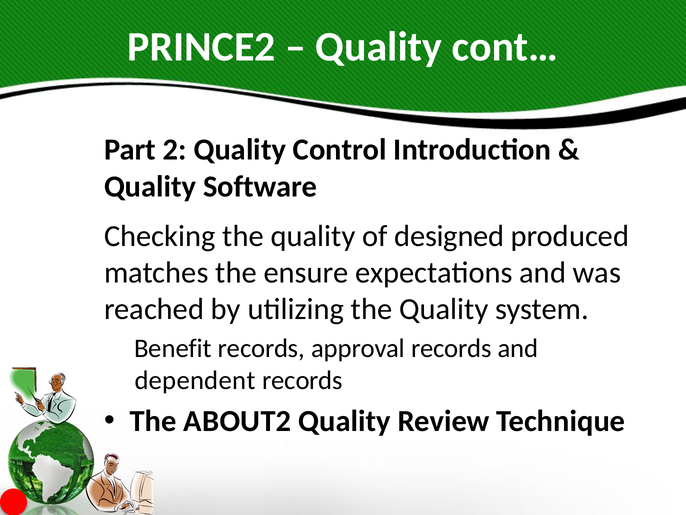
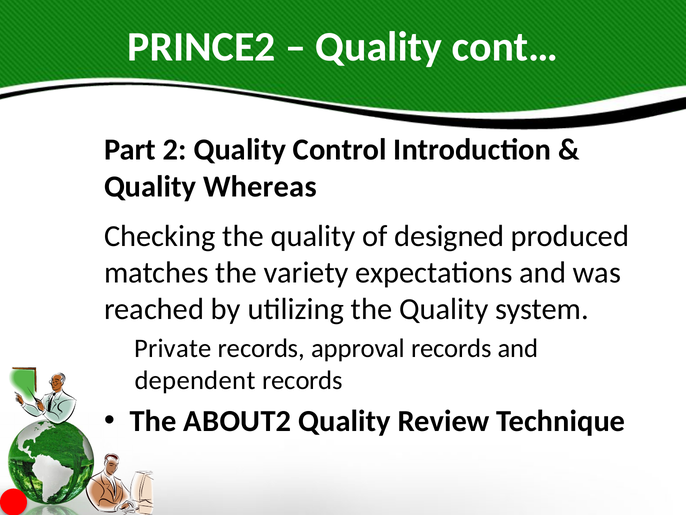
Software: Software -> Whereas
ensure: ensure -> variety
Benefit: Benefit -> Private
